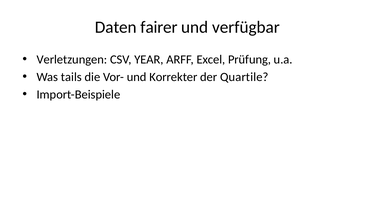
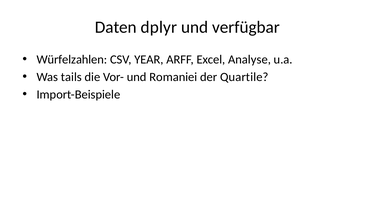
fairer: fairer -> dplyr
Verletzungen: Verletzungen -> Würfelzahlen
Prüfung: Prüfung -> Analyse
Korrekter: Korrekter -> Romaniei
